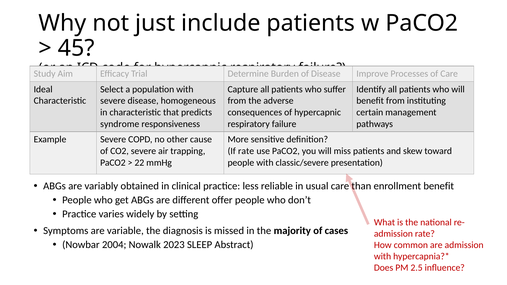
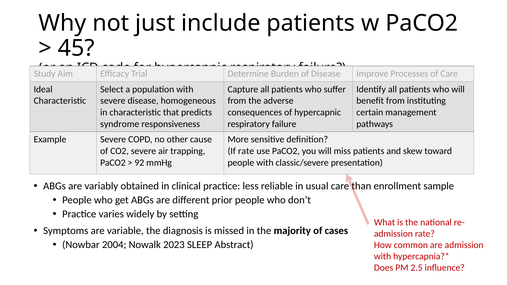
22: 22 -> 92
enrollment benefit: benefit -> sample
offer: offer -> prior
